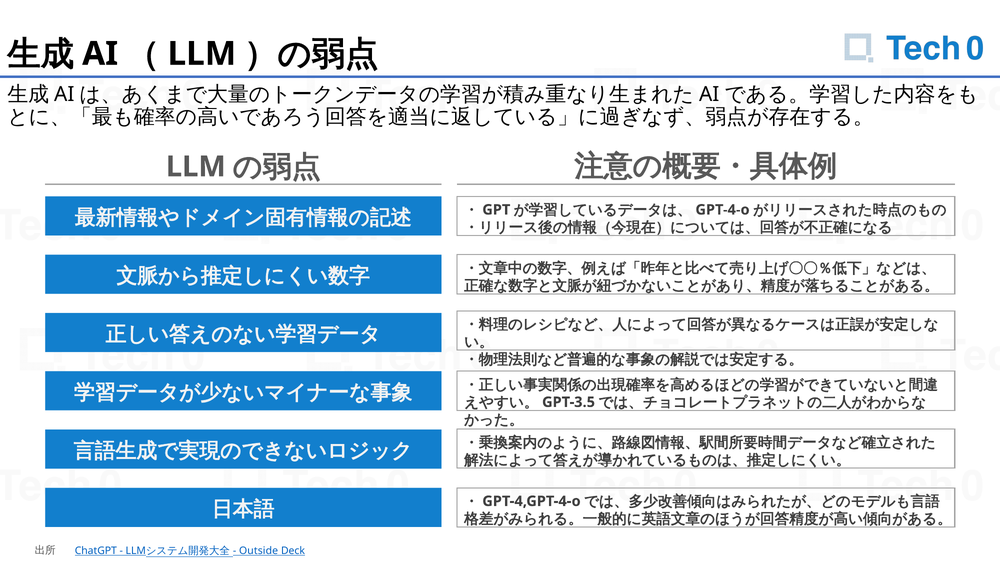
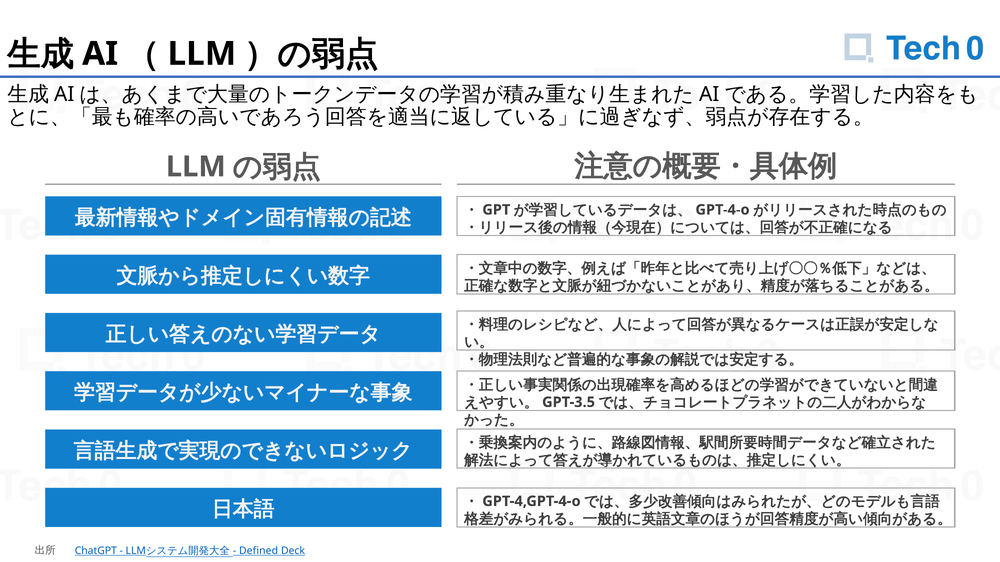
Outside: Outside -> Defined
